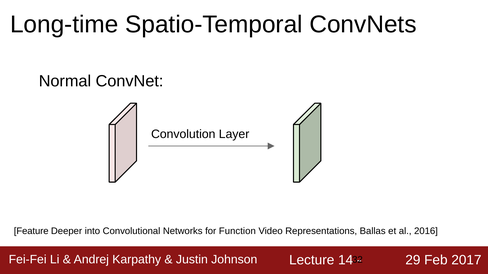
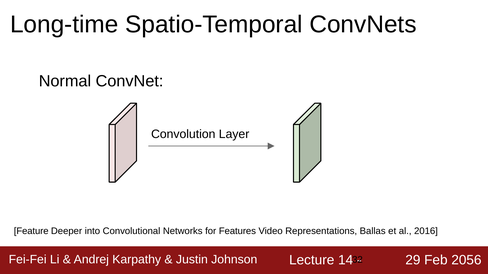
Function: Function -> Features
2017: 2017 -> 2056
